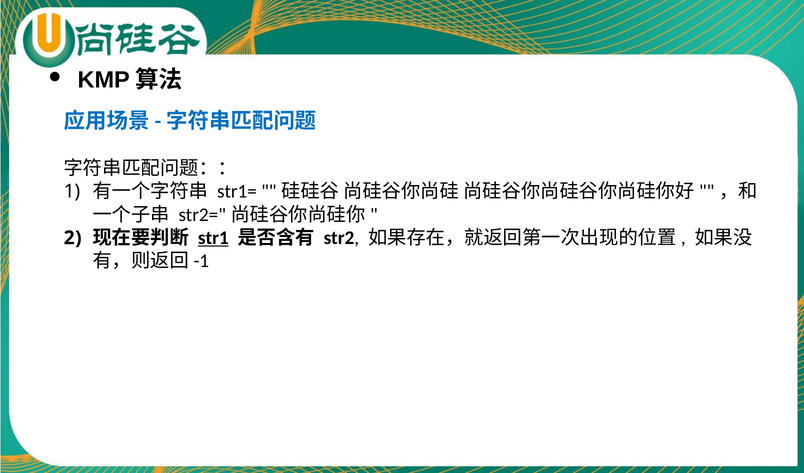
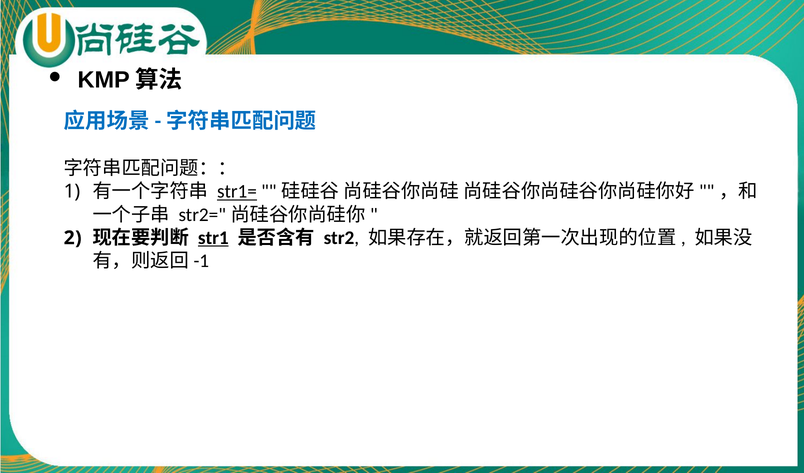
str1= underline: none -> present
